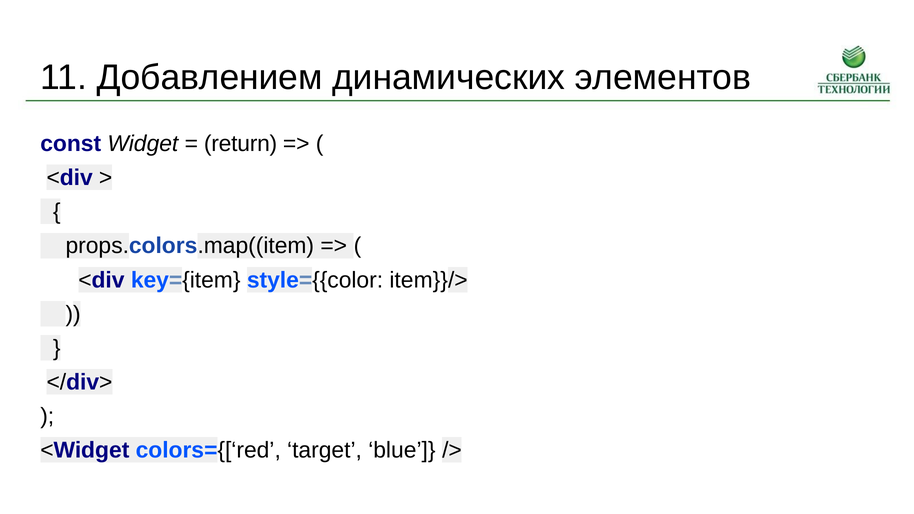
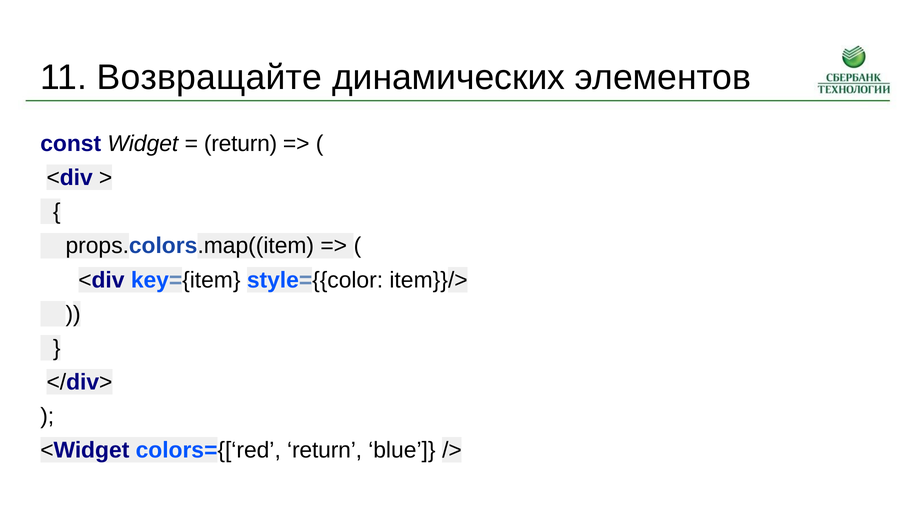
Добавлением: Добавлением -> Возвращайте
colors={[‘red target: target -> return
